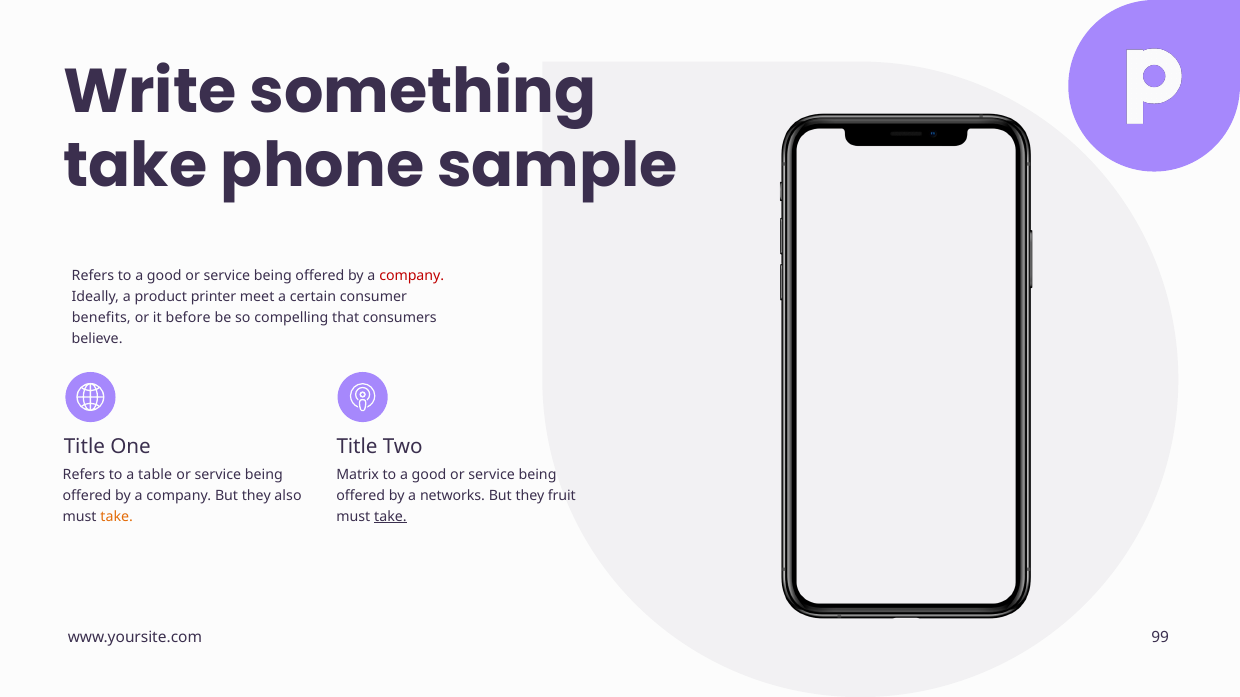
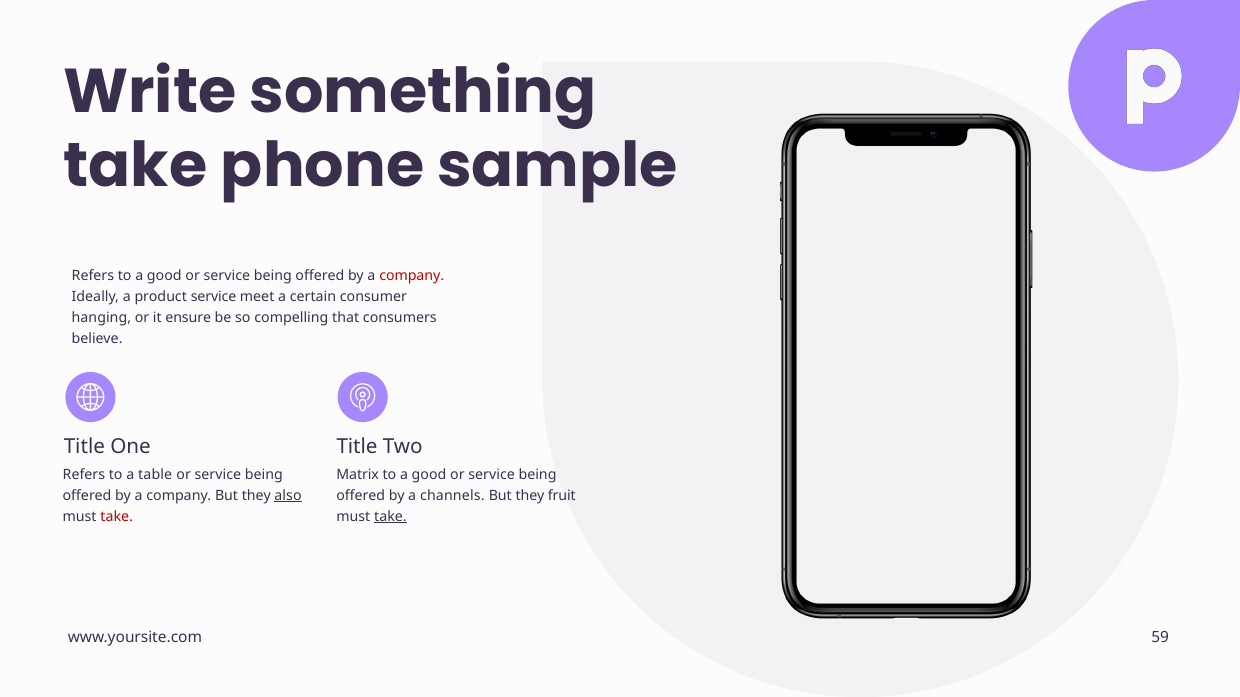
product printer: printer -> service
benefits: benefits -> hanging
before: before -> ensure
also underline: none -> present
networks: networks -> channels
take at (117, 517) colour: orange -> red
99: 99 -> 59
